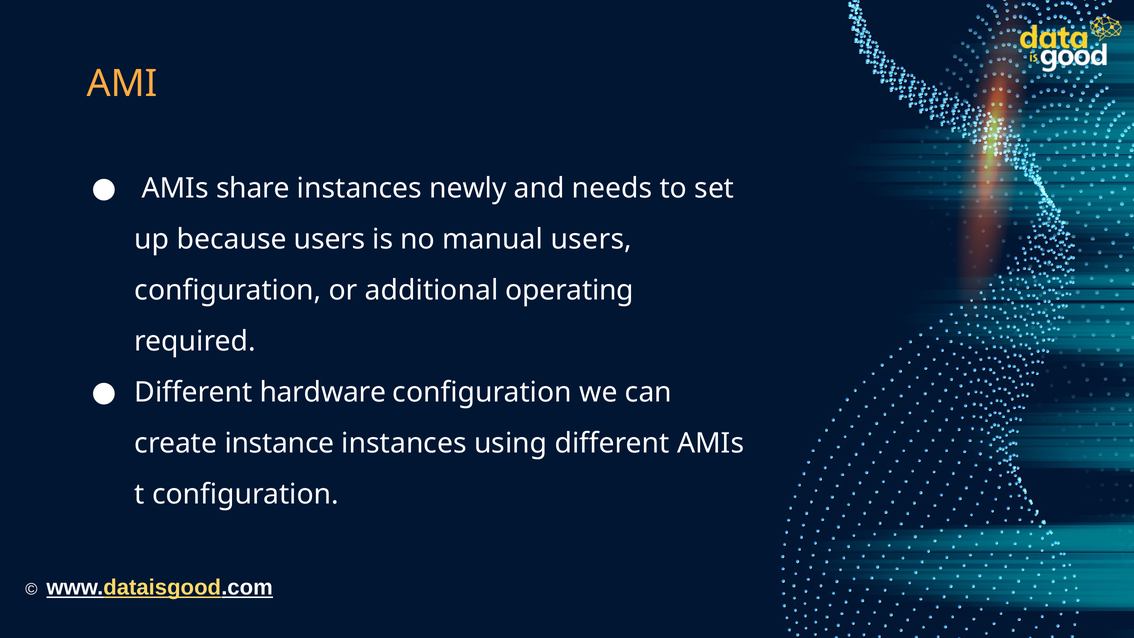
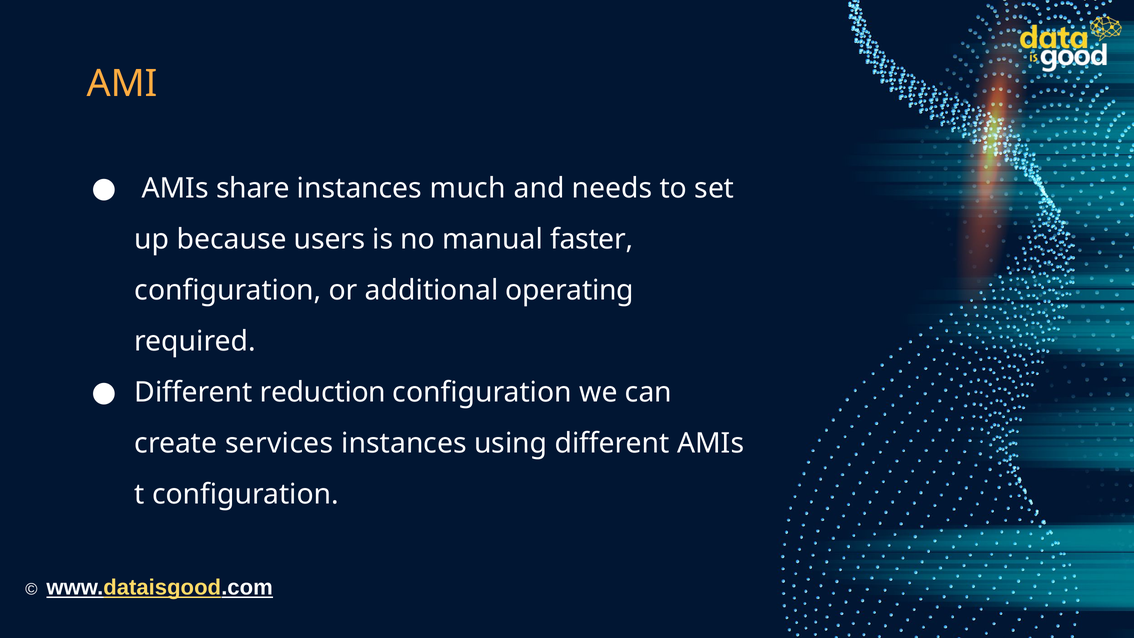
newly: newly -> much
manual users: users -> faster
hardware: hardware -> reduction
instance: instance -> services
